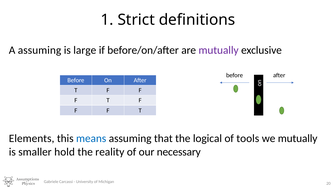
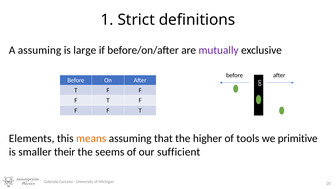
means colour: blue -> orange
logical: logical -> higher
we mutually: mutually -> primitive
hold: hold -> their
reality: reality -> seems
necessary: necessary -> sufficient
